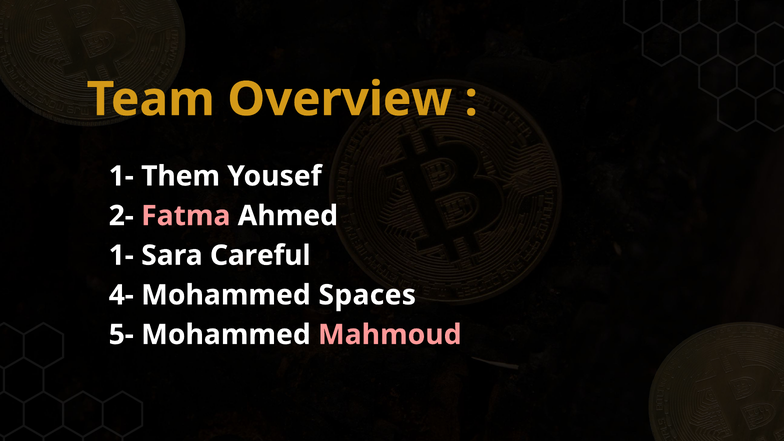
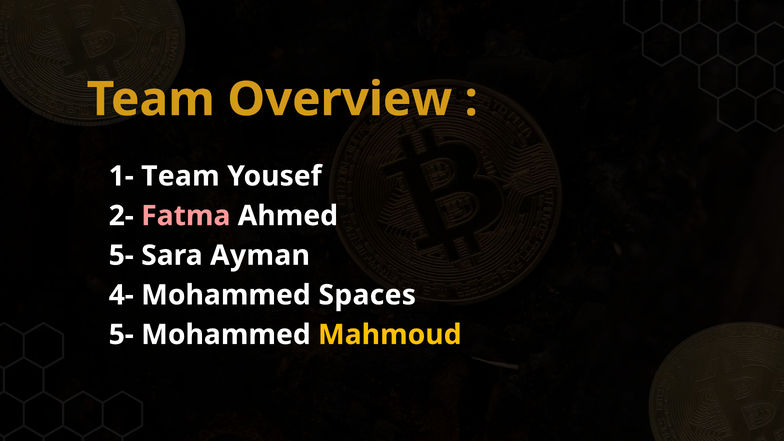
1- Them: Them -> Team
1- at (121, 255): 1- -> 5-
Careful: Careful -> Ayman
Mahmoud colour: pink -> yellow
